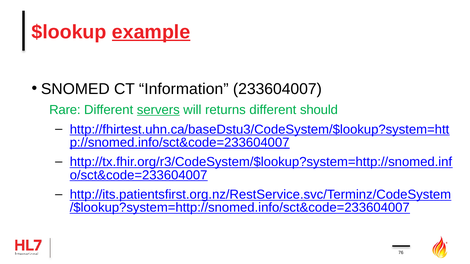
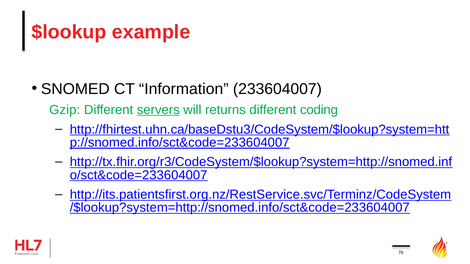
example underline: present -> none
Rare: Rare -> Gzip
should: should -> coding
